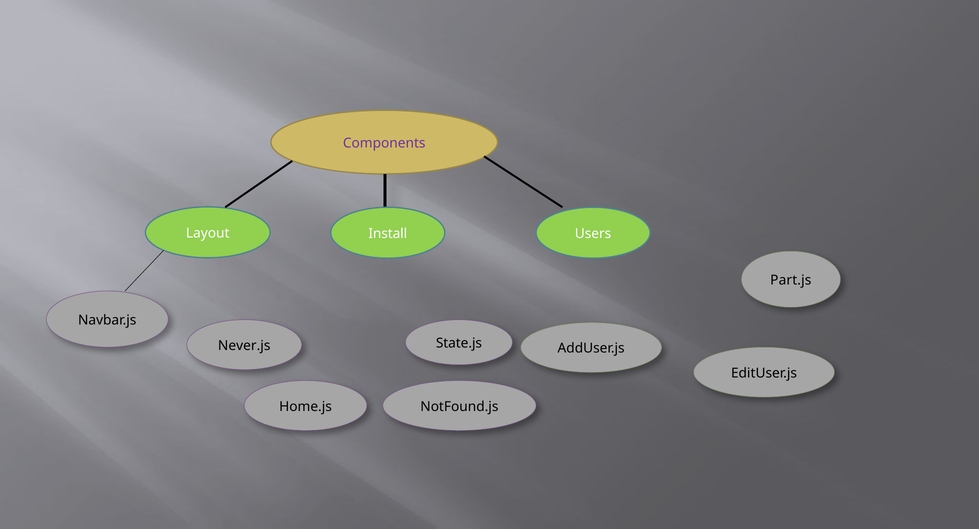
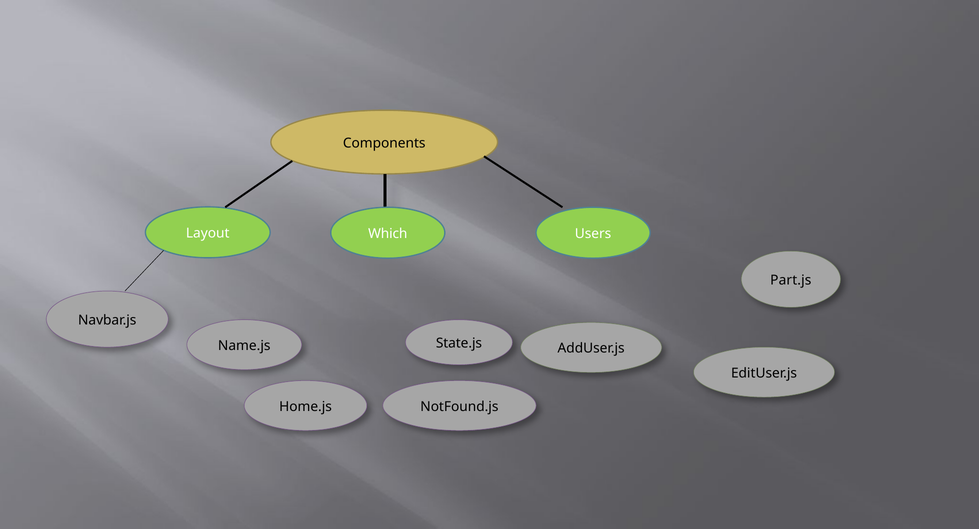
Components colour: purple -> black
Install: Install -> Which
Never.js: Never.js -> Name.js
